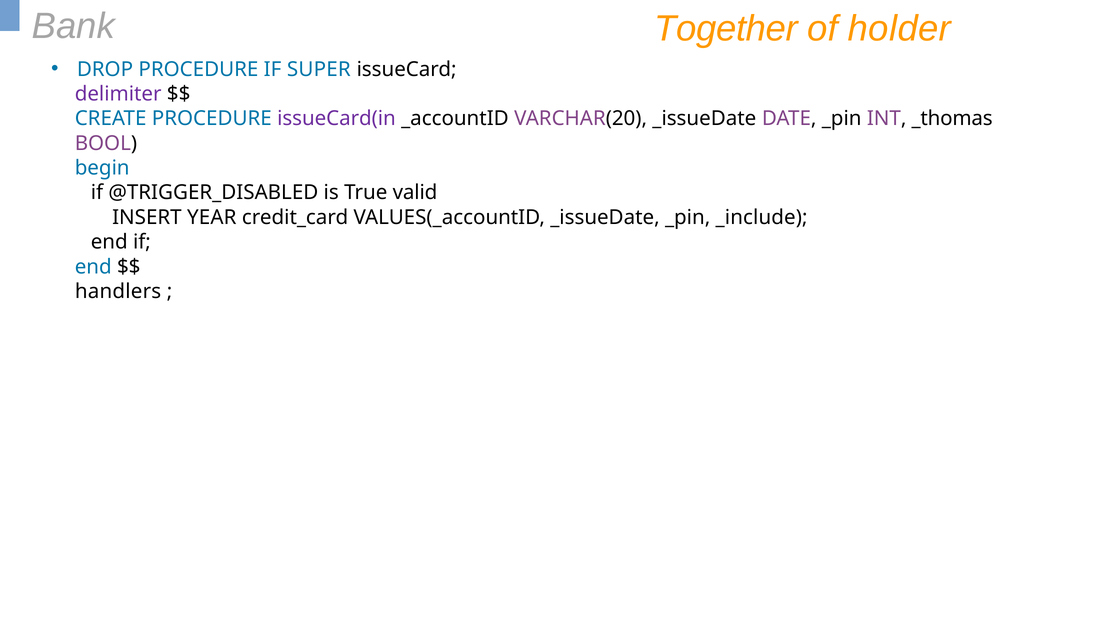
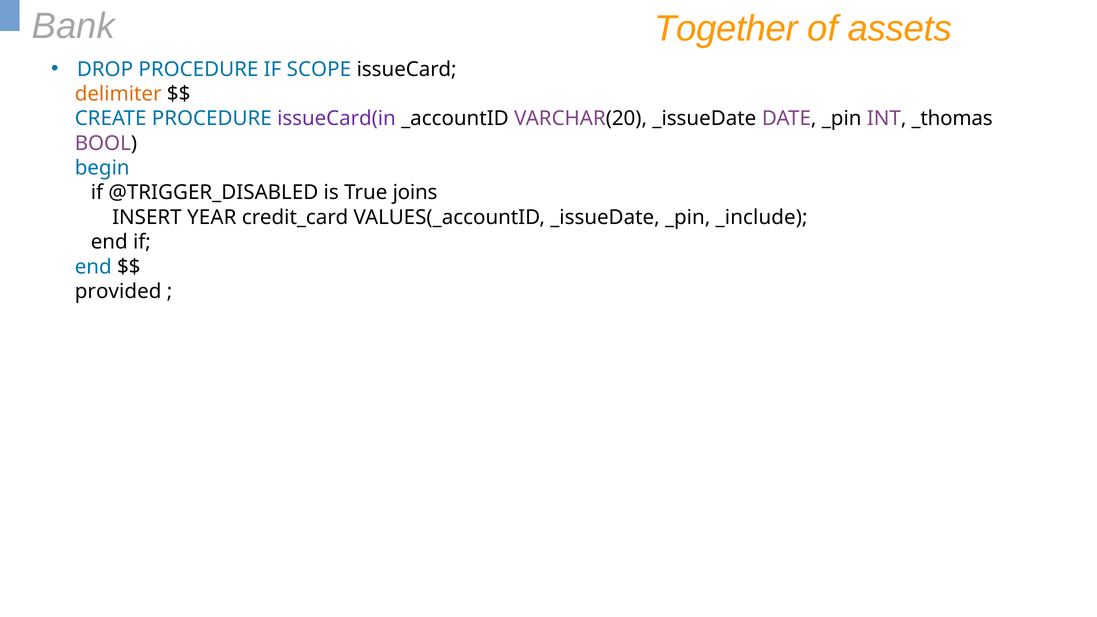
holder: holder -> assets
SUPER: SUPER -> SCOPE
delimiter colour: purple -> orange
valid: valid -> joins
handlers: handlers -> provided
